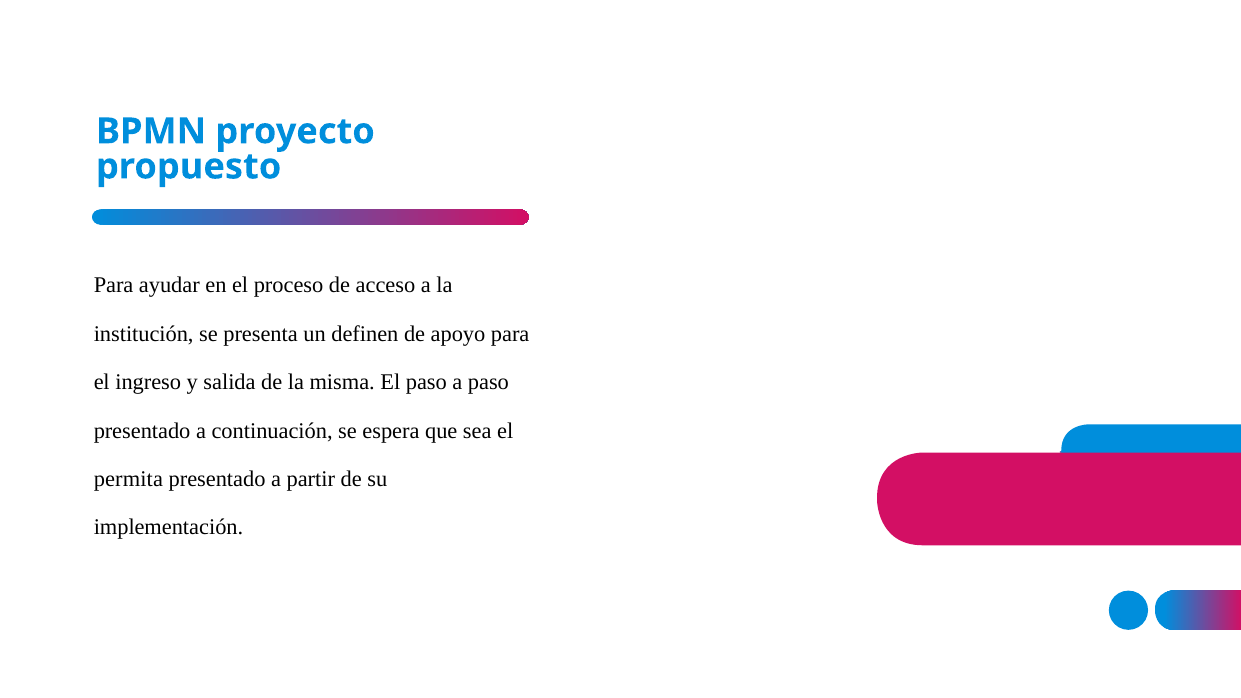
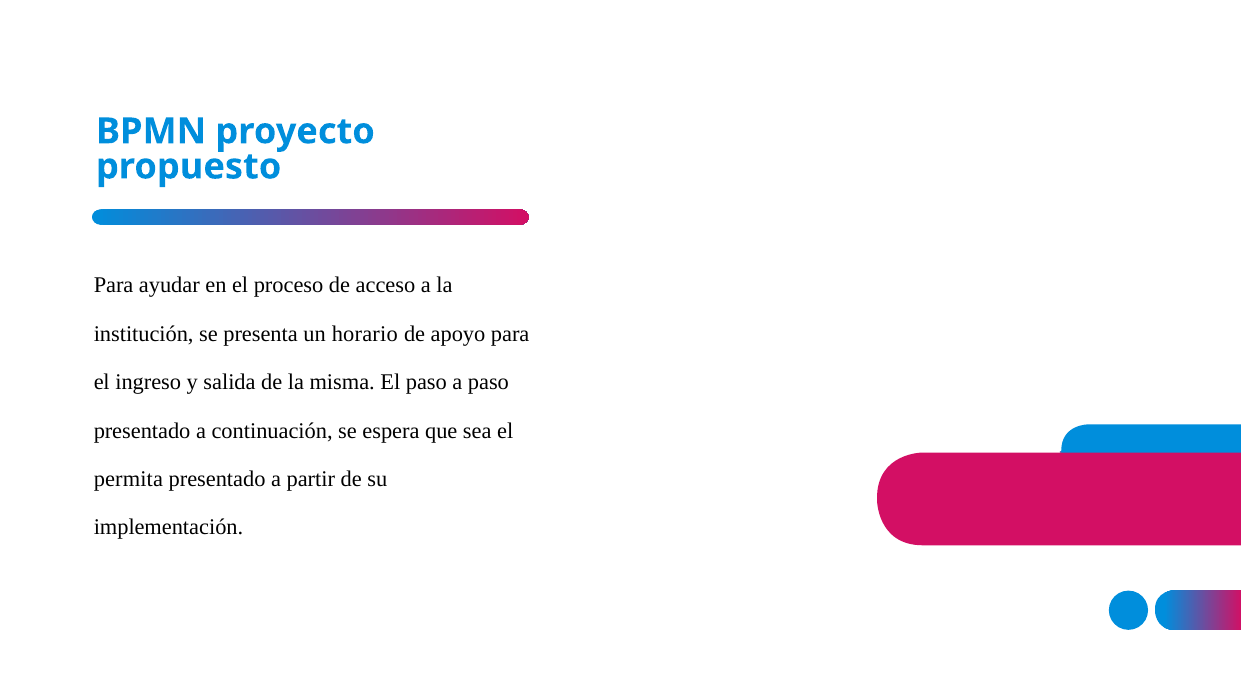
definen: definen -> horario
